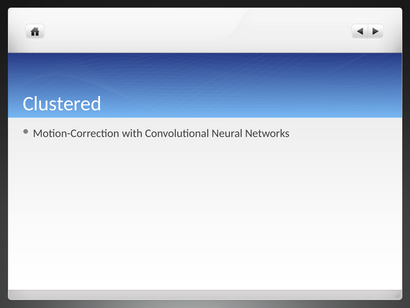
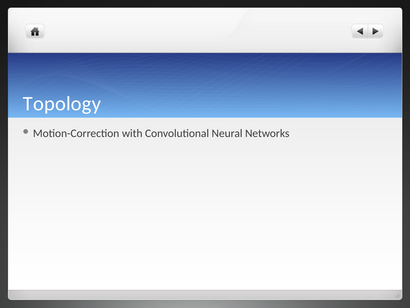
Clustered: Clustered -> Topology
